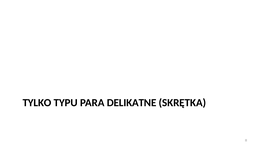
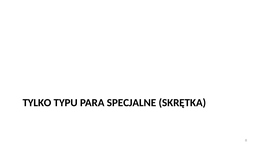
DELIKATNE: DELIKATNE -> SPECJALNE
